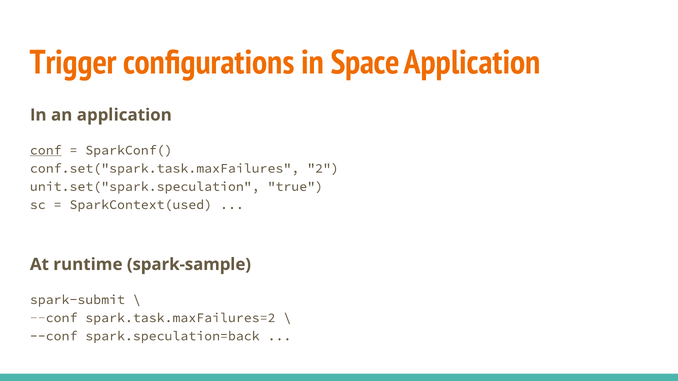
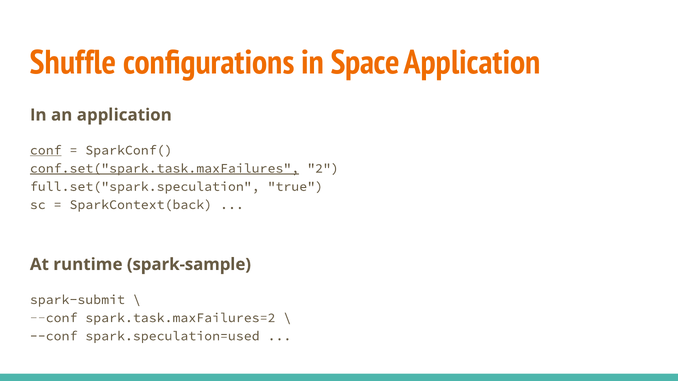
Trigger: Trigger -> Shuffle
conf.set("spark.task.maxFailures underline: none -> present
unit.set("spark.speculation: unit.set("spark.speculation -> full.set("spark.speculation
SparkContext(used: SparkContext(used -> SparkContext(back
spark.speculation=back: spark.speculation=back -> spark.speculation=used
